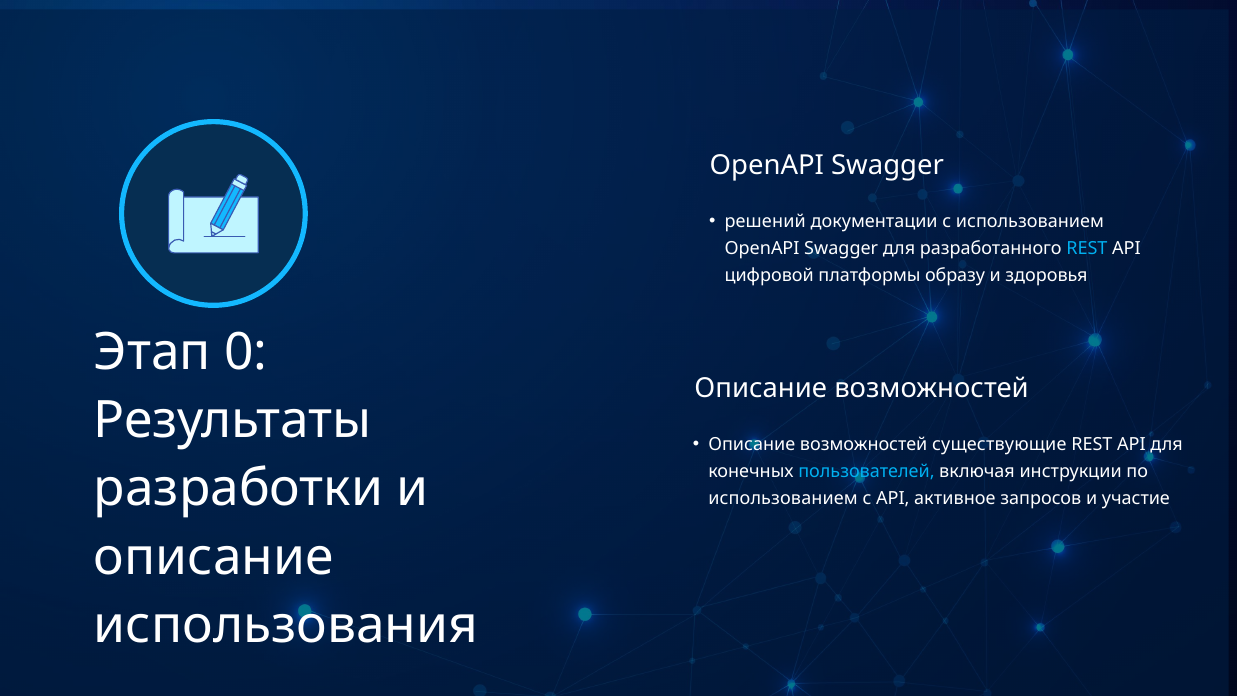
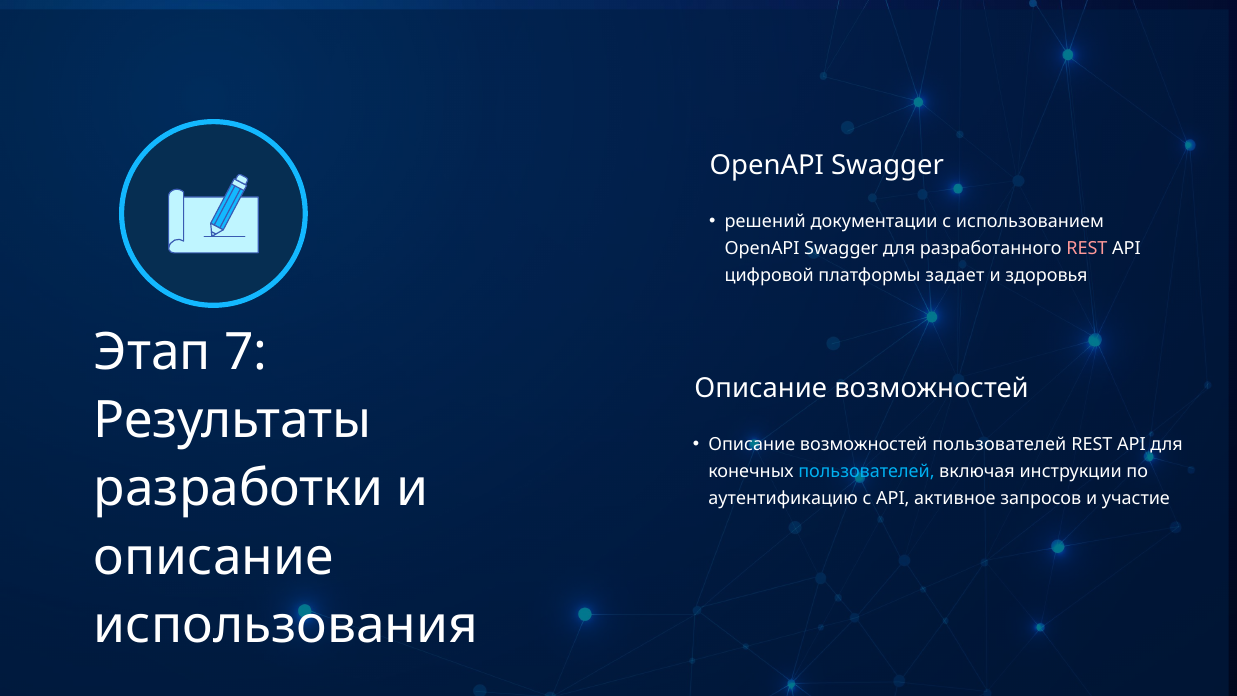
REST at (1087, 249) colour: light blue -> pink
образу: образу -> задает
0: 0 -> 7
возможностей существующие: существующие -> пользователей
использованием at (783, 499): использованием -> аутентификацию
